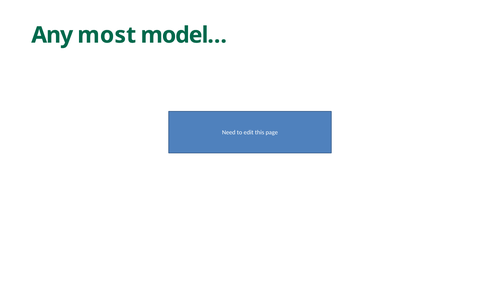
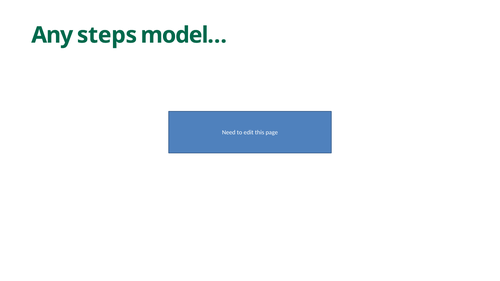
most: most -> steps
